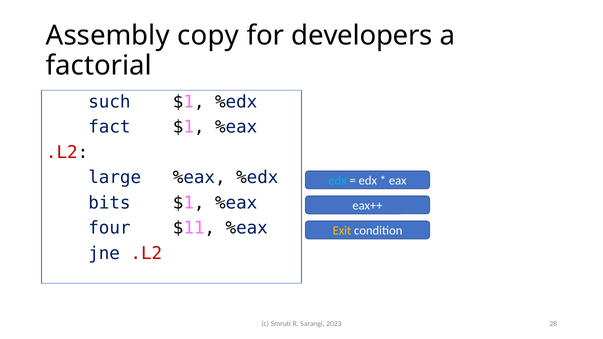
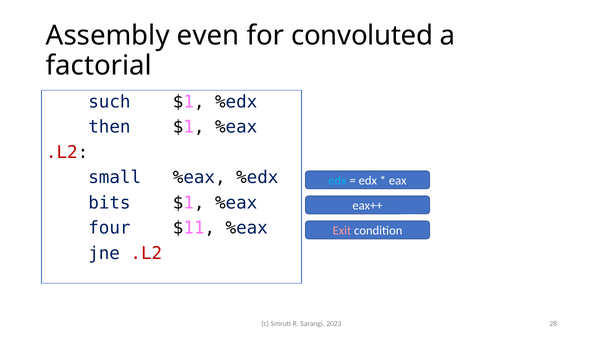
copy: copy -> even
developers: developers -> convoluted
fact: fact -> then
large: large -> small
Exit colour: yellow -> pink
